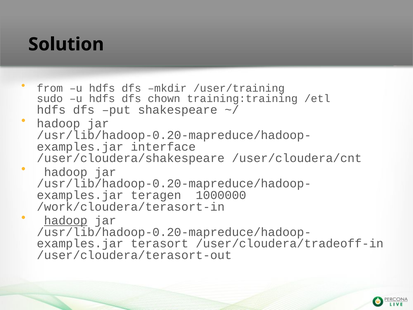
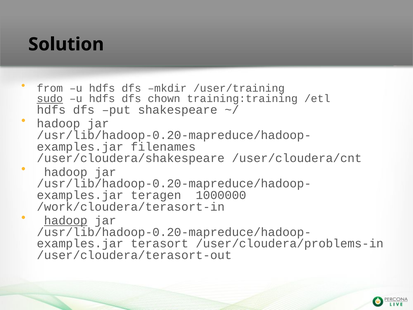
sudo underline: none -> present
interface: interface -> filenames
/user/cloudera/tradeoff-in: /user/cloudera/tradeoff-in -> /user/cloudera/problems-in
